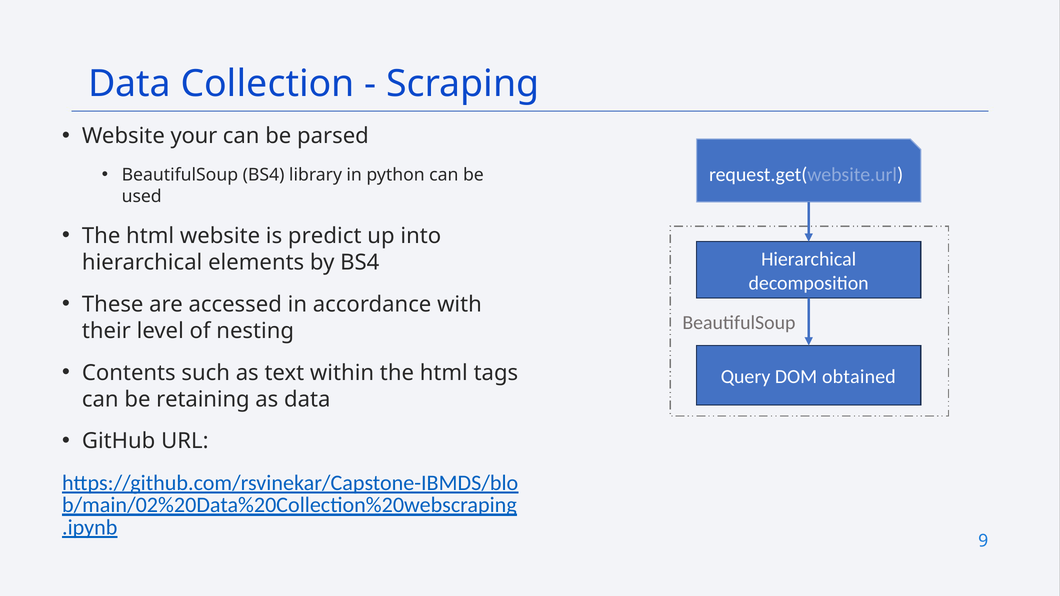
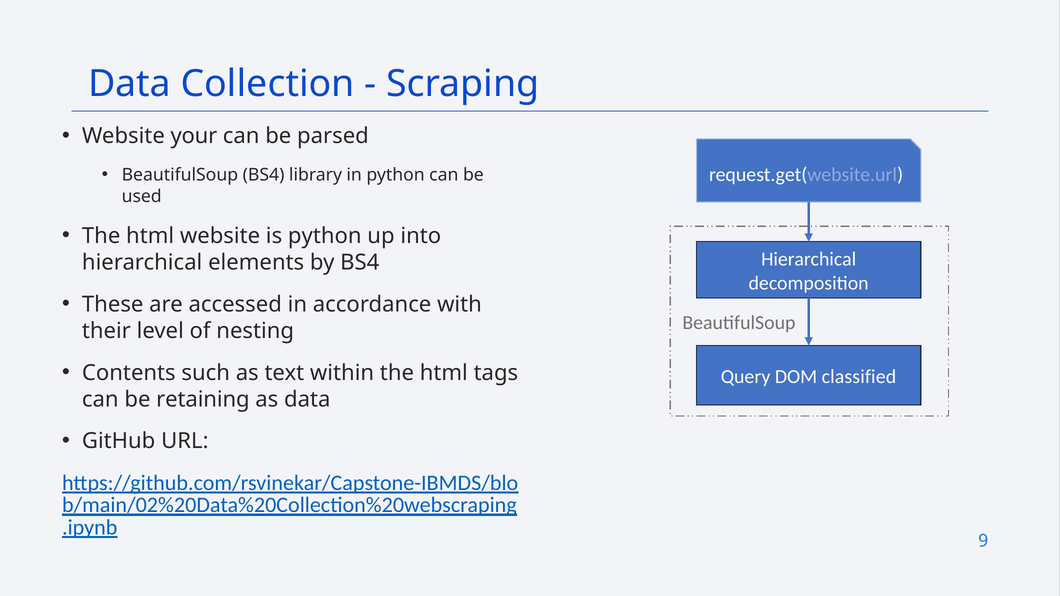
is predict: predict -> python
obtained: obtained -> classified
